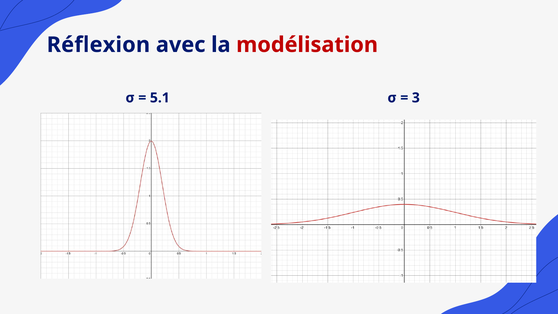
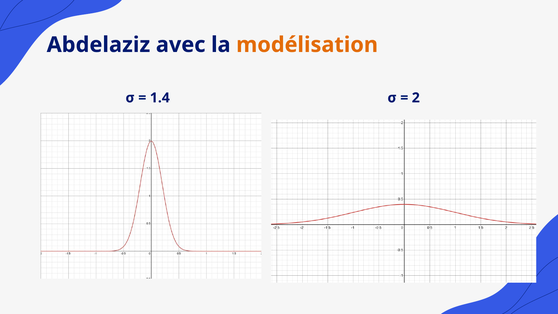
Réflexion: Réflexion -> Abdelaziz
modélisation colour: red -> orange
5.1: 5.1 -> 1.4
3: 3 -> 2
